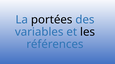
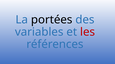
les colour: black -> red
